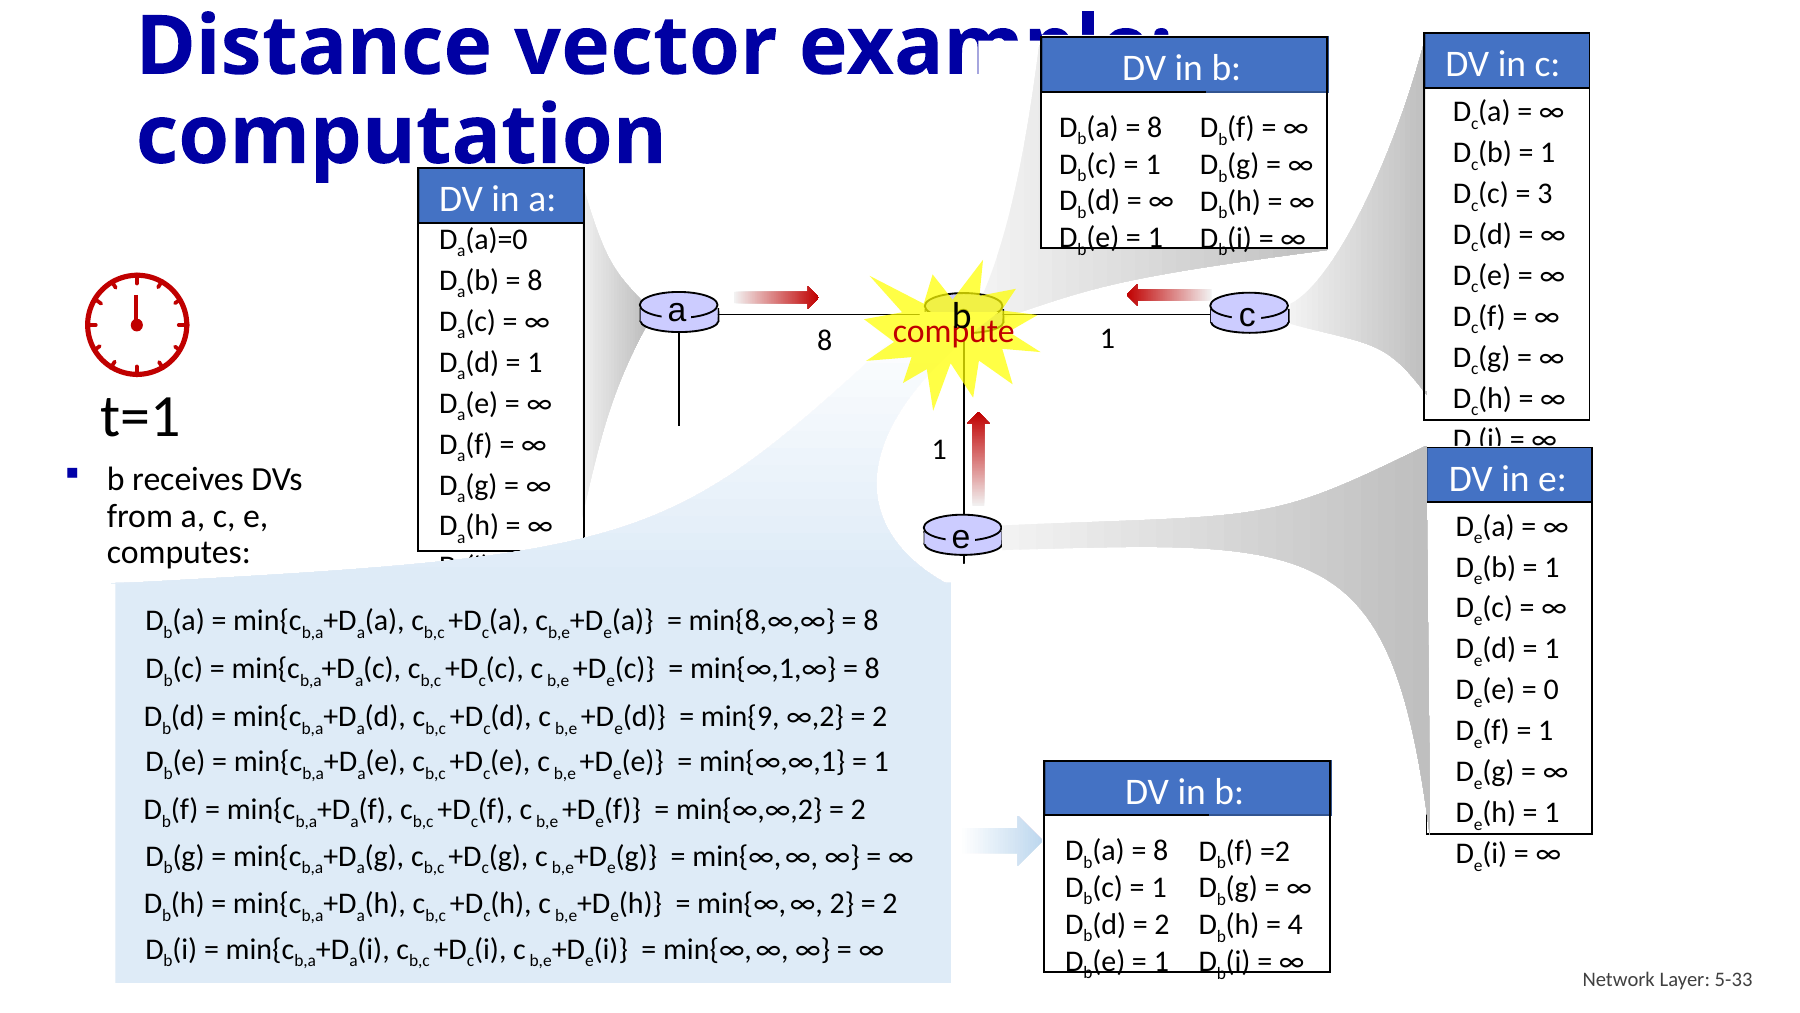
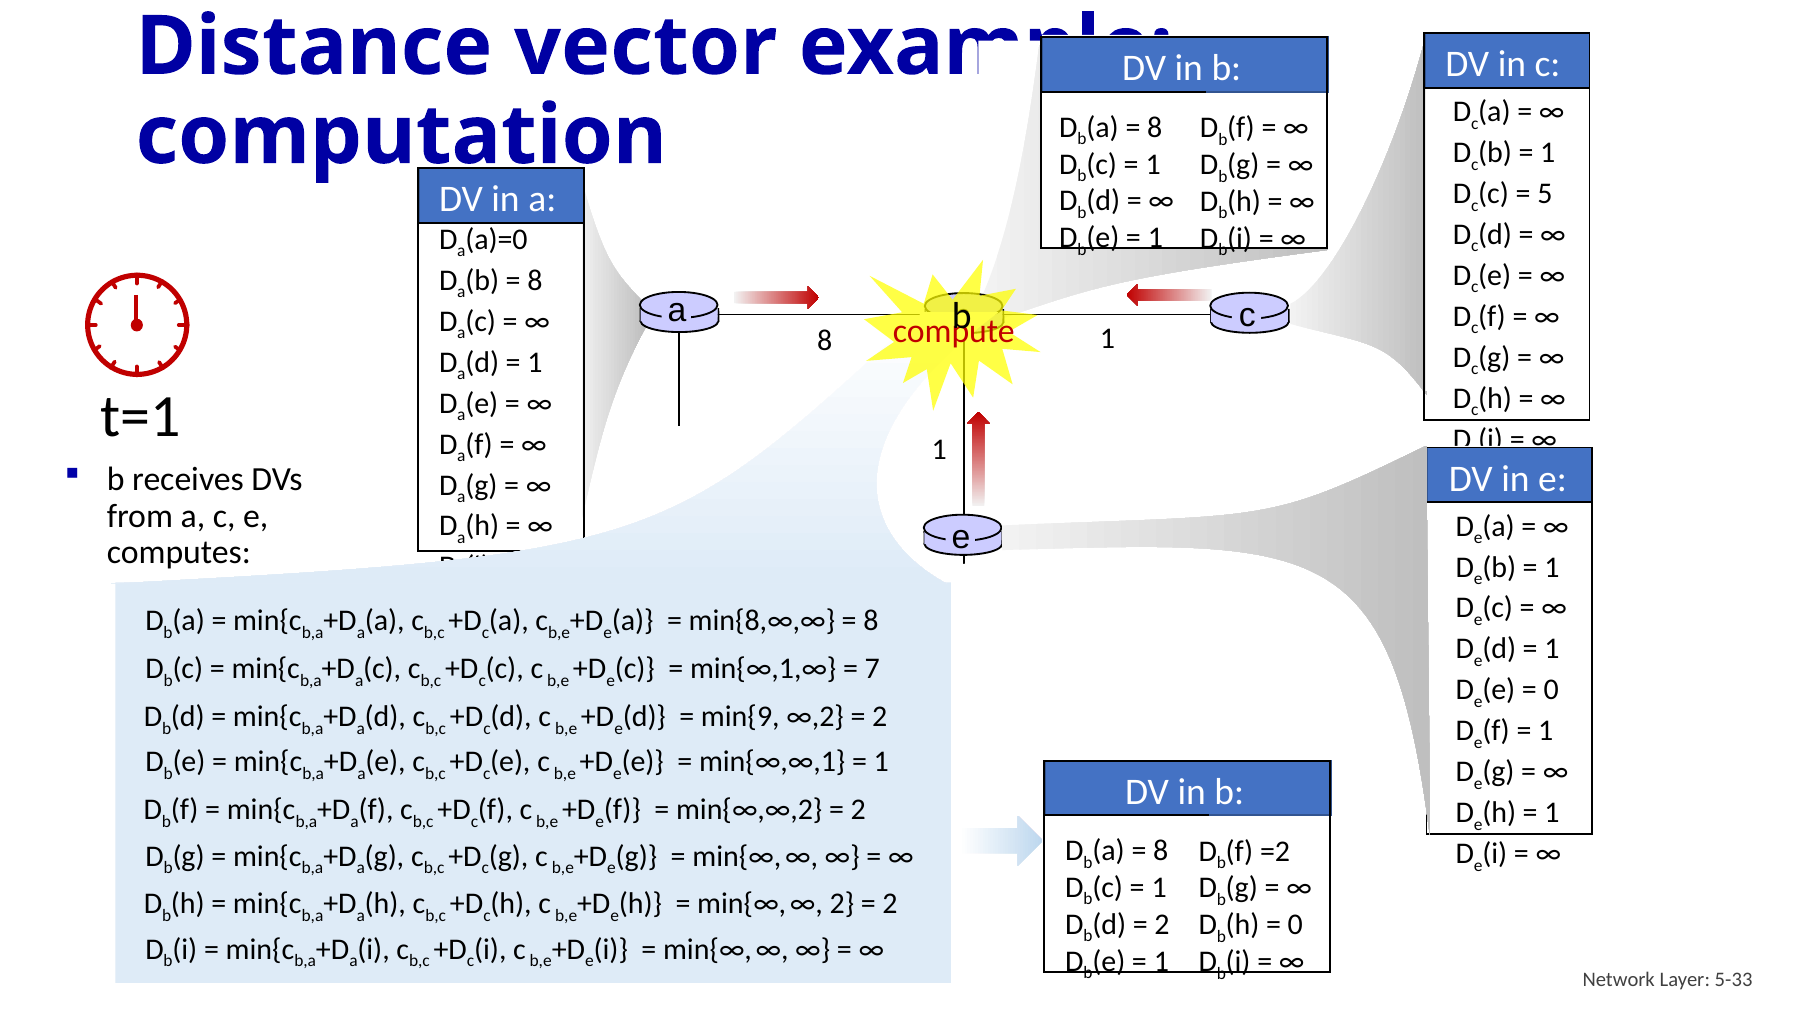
3: 3 -> 5
8 at (872, 668): 8 -> 7
4 at (1295, 924): 4 -> 0
